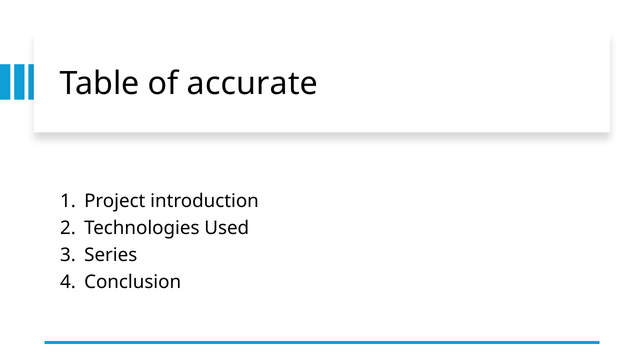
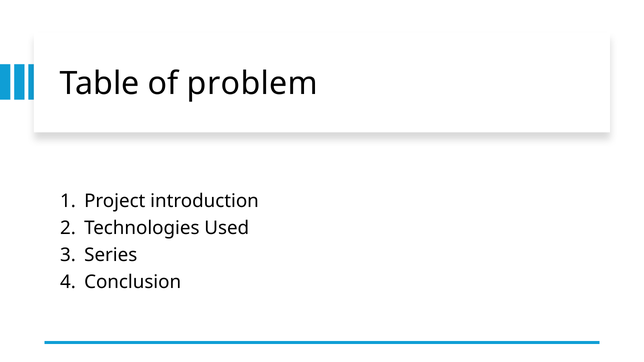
accurate: accurate -> problem
